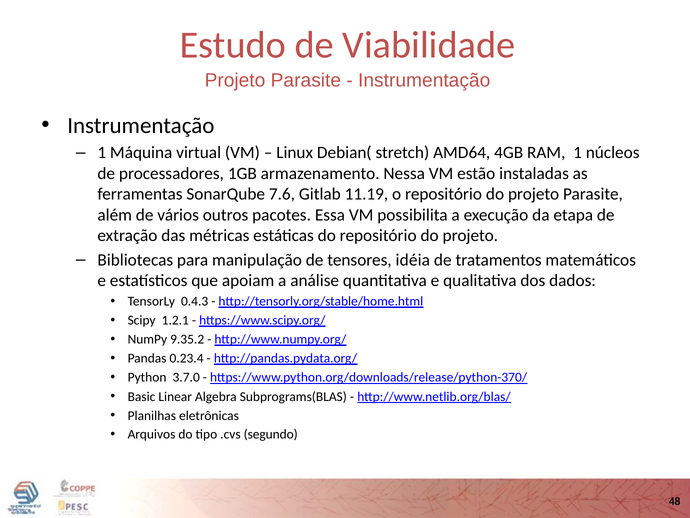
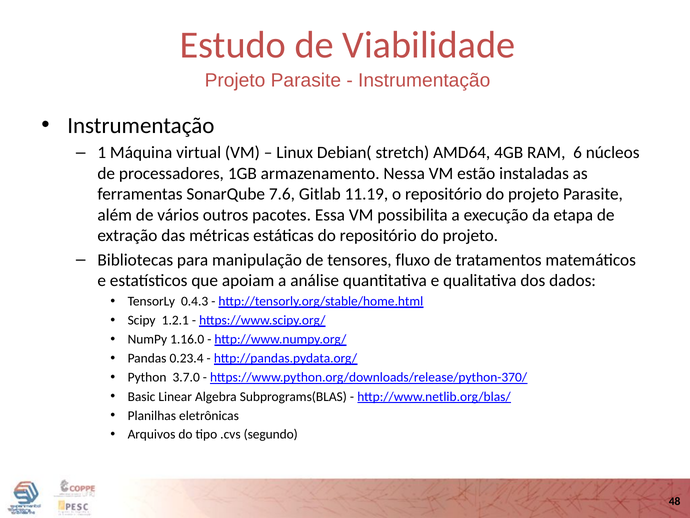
RAM 1: 1 -> 6
idéia: idéia -> fluxo
9.35.2: 9.35.2 -> 1.16.0
